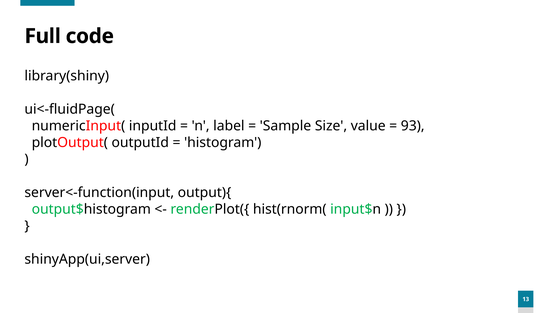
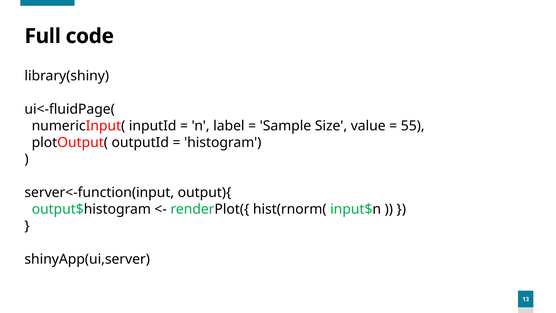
93: 93 -> 55
